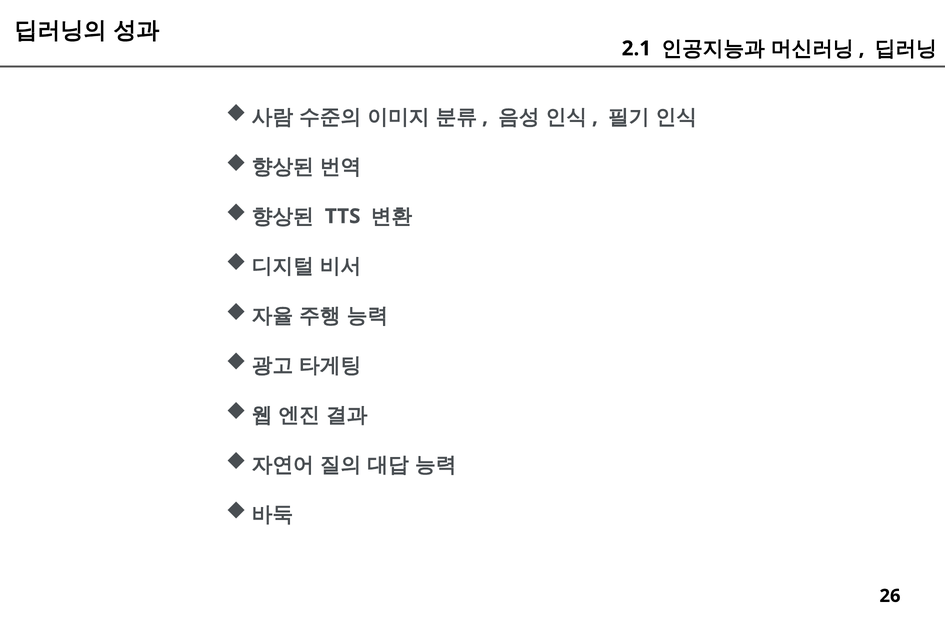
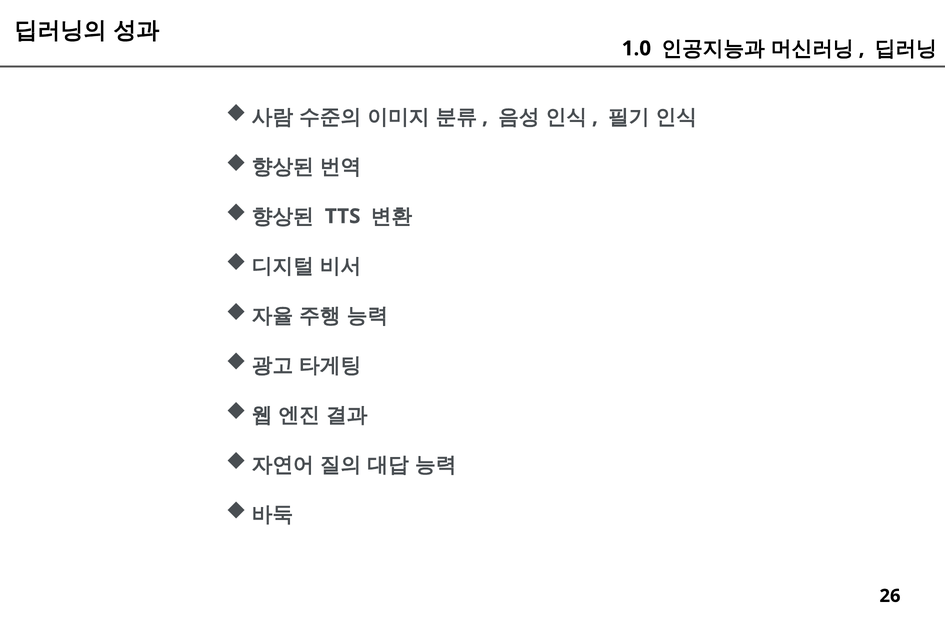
2.1: 2.1 -> 1.0
